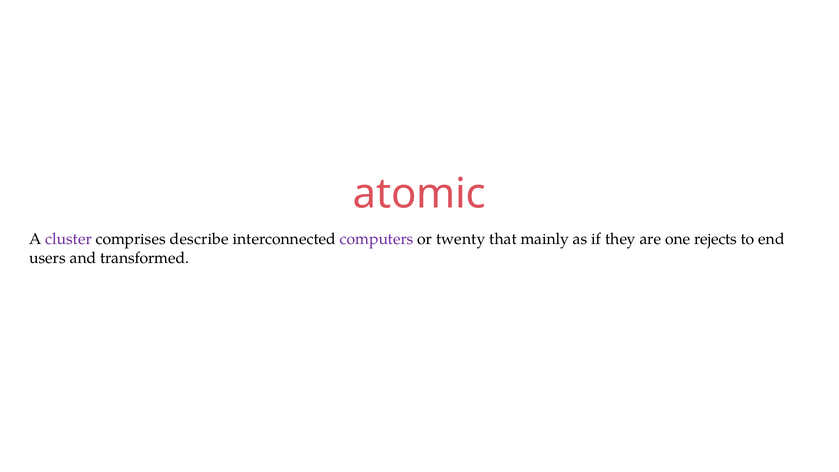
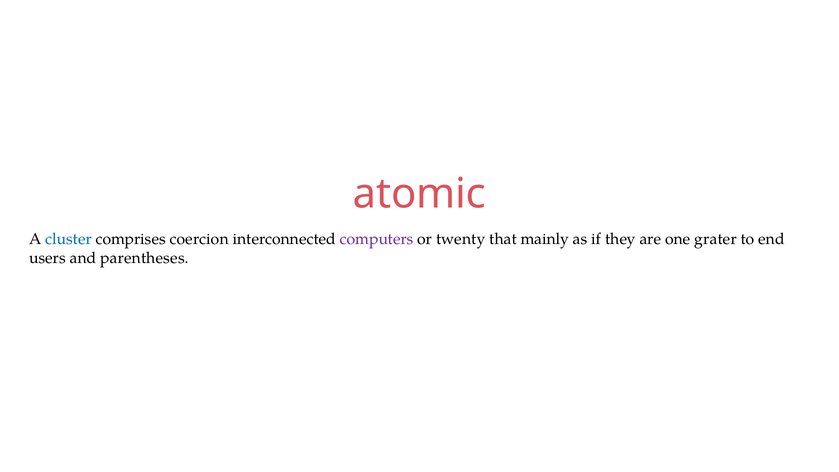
cluster colour: purple -> blue
describe: describe -> coercion
rejects: rejects -> grater
transformed: transformed -> parentheses
